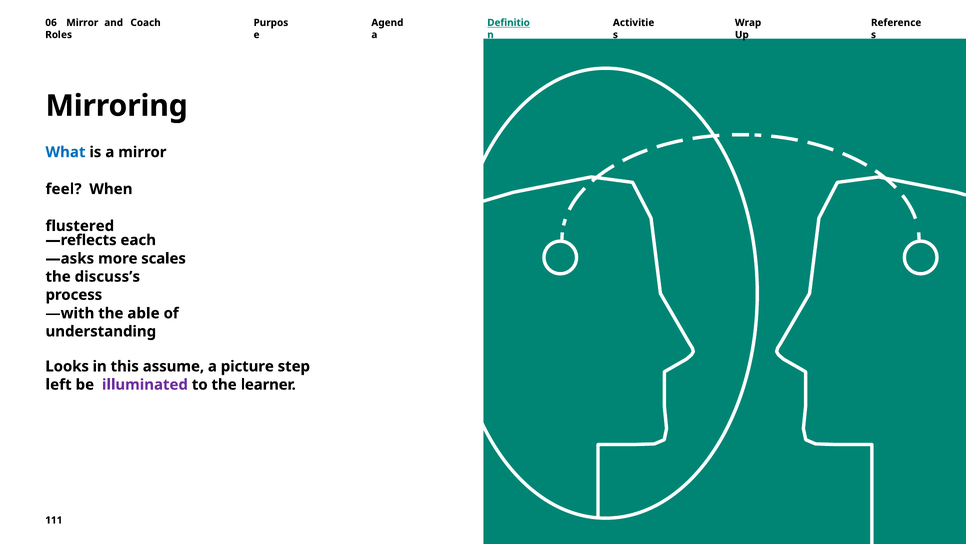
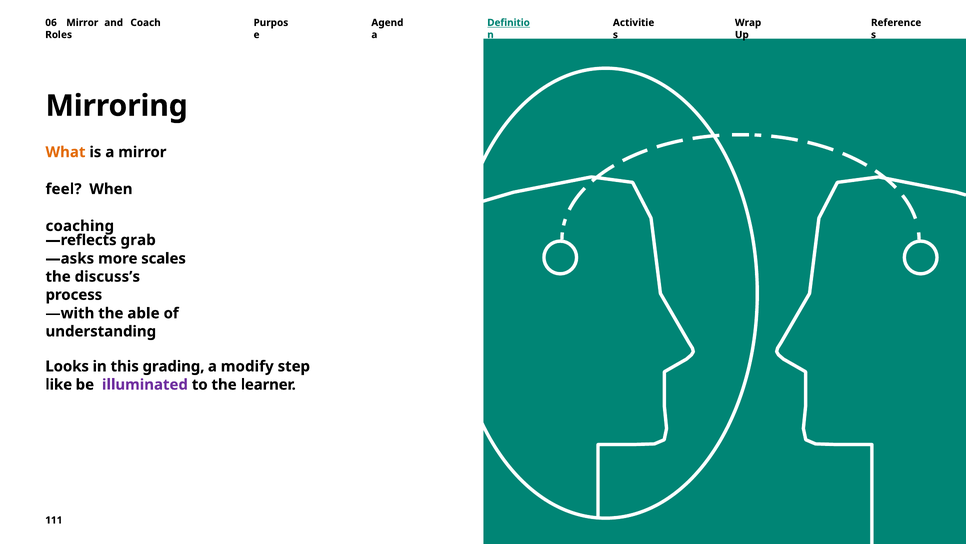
What colour: blue -> orange
flustered: flustered -> coaching
each: each -> grab
assume: assume -> grading
picture: picture -> modify
left: left -> like
